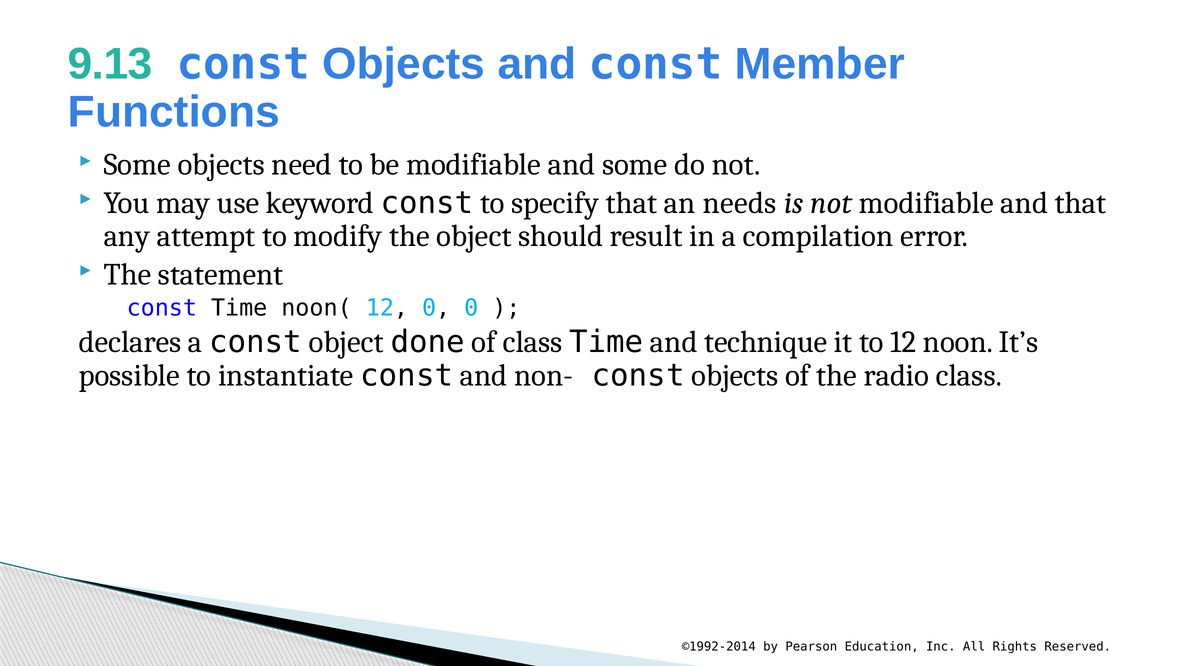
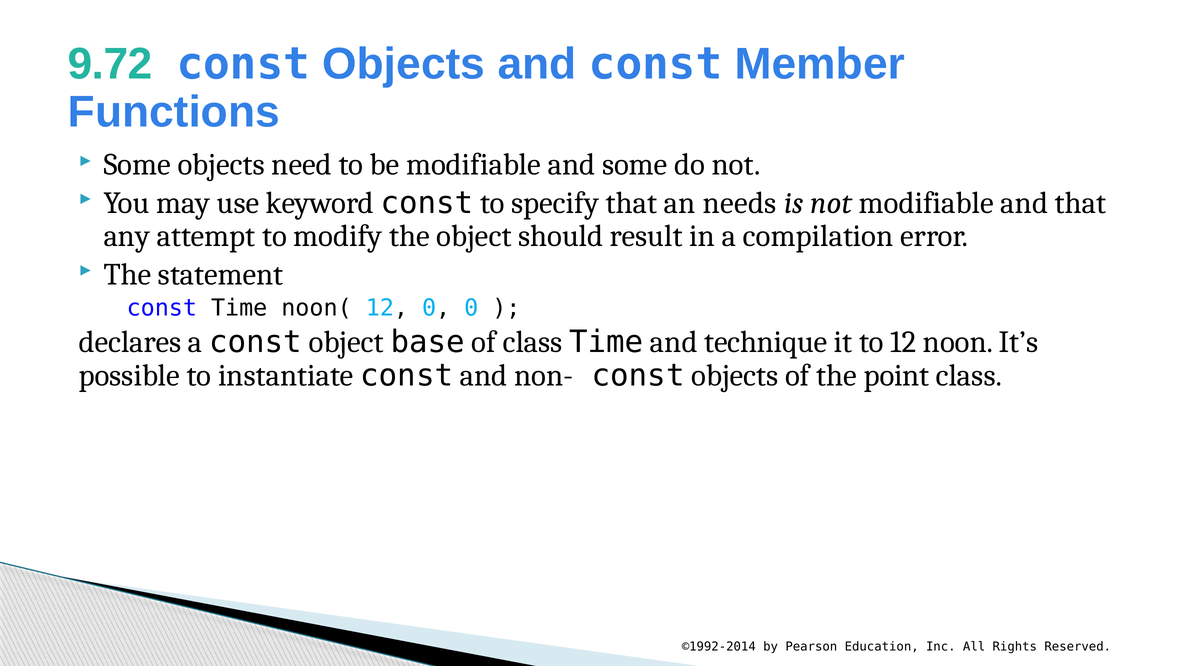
9.13: 9.13 -> 9.72
done: done -> base
radio: radio -> point
